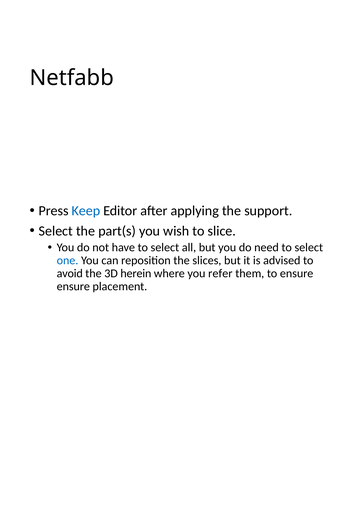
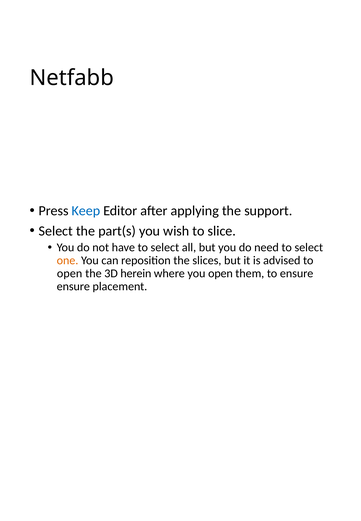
one colour: blue -> orange
avoid at (70, 274): avoid -> open
you refer: refer -> open
